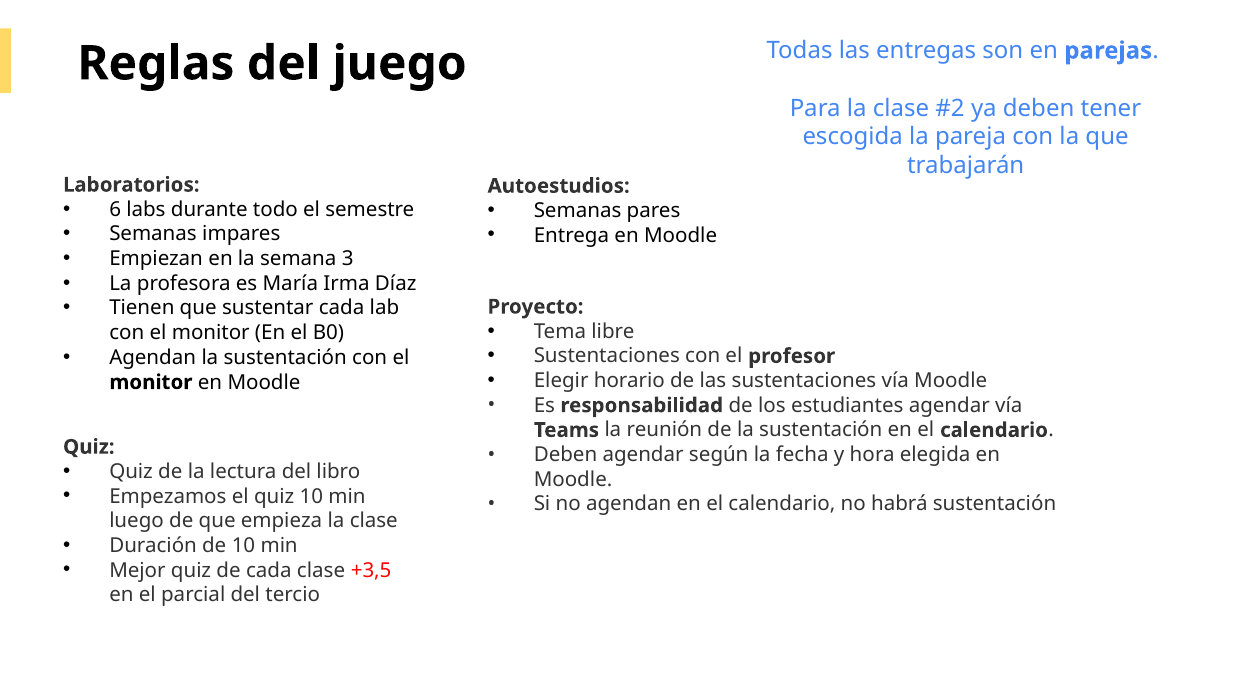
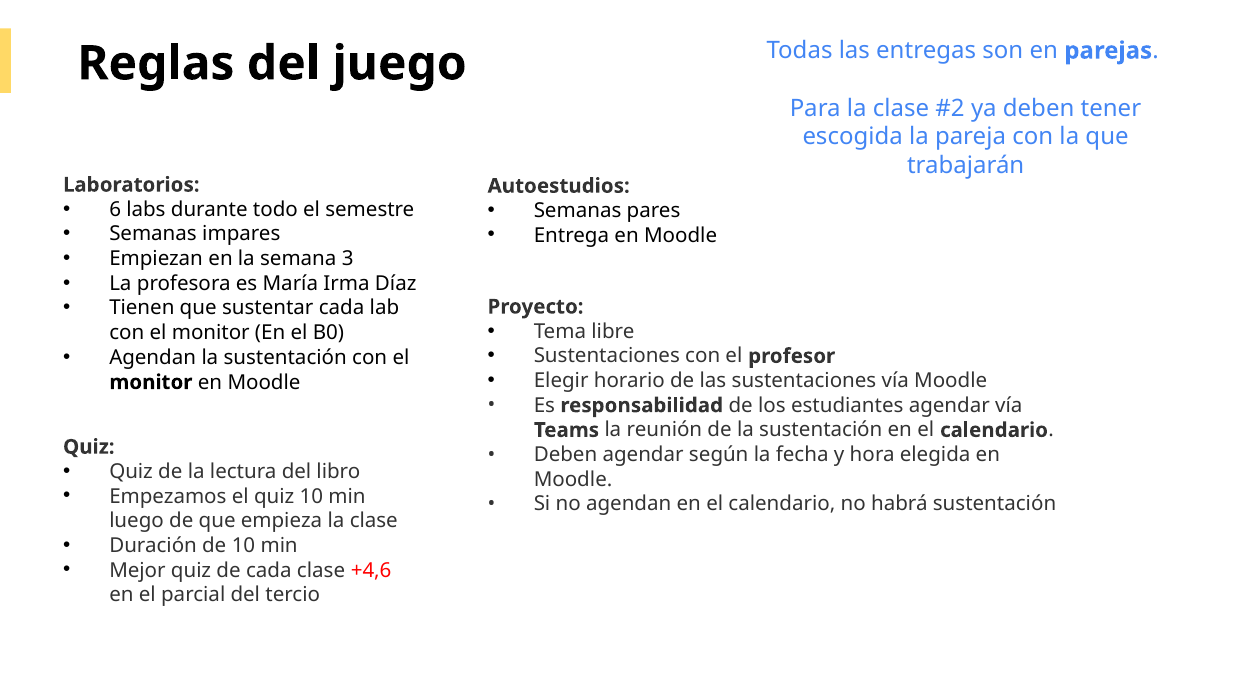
+3,5: +3,5 -> +4,6
